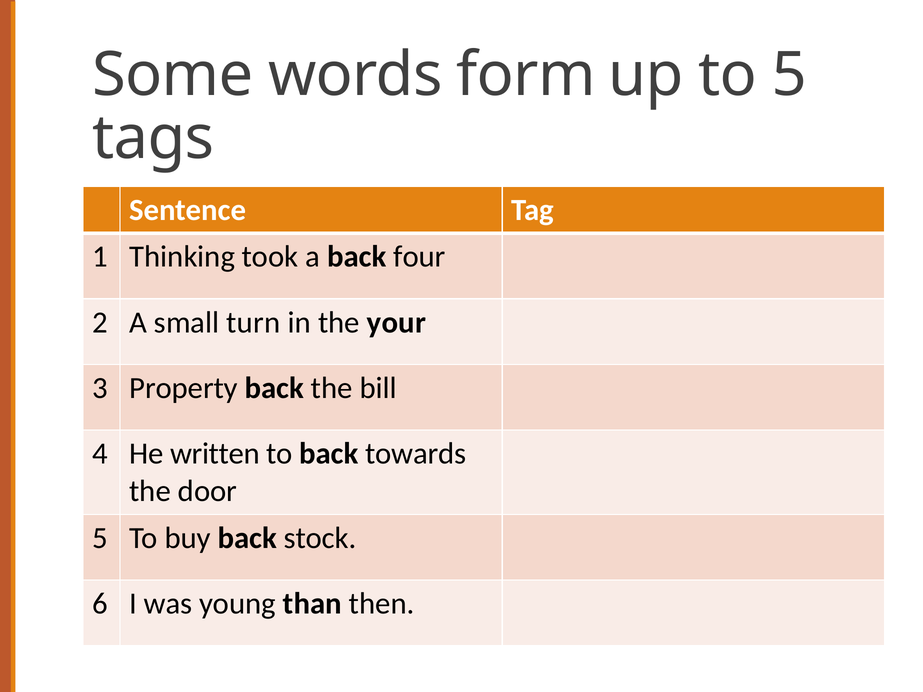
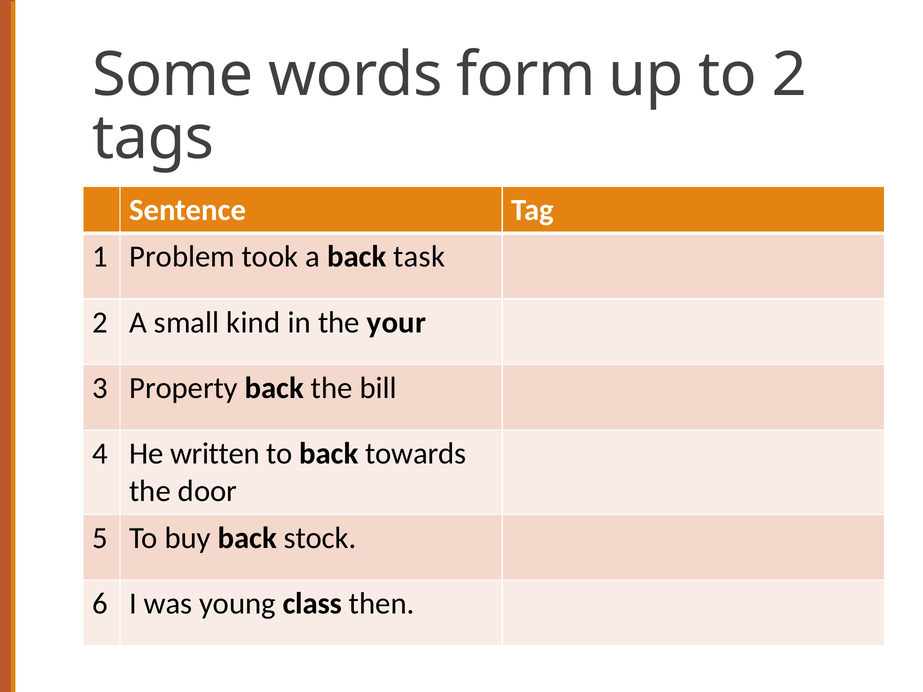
to 5: 5 -> 2
Thinking: Thinking -> Problem
four: four -> task
turn: turn -> kind
than: than -> class
